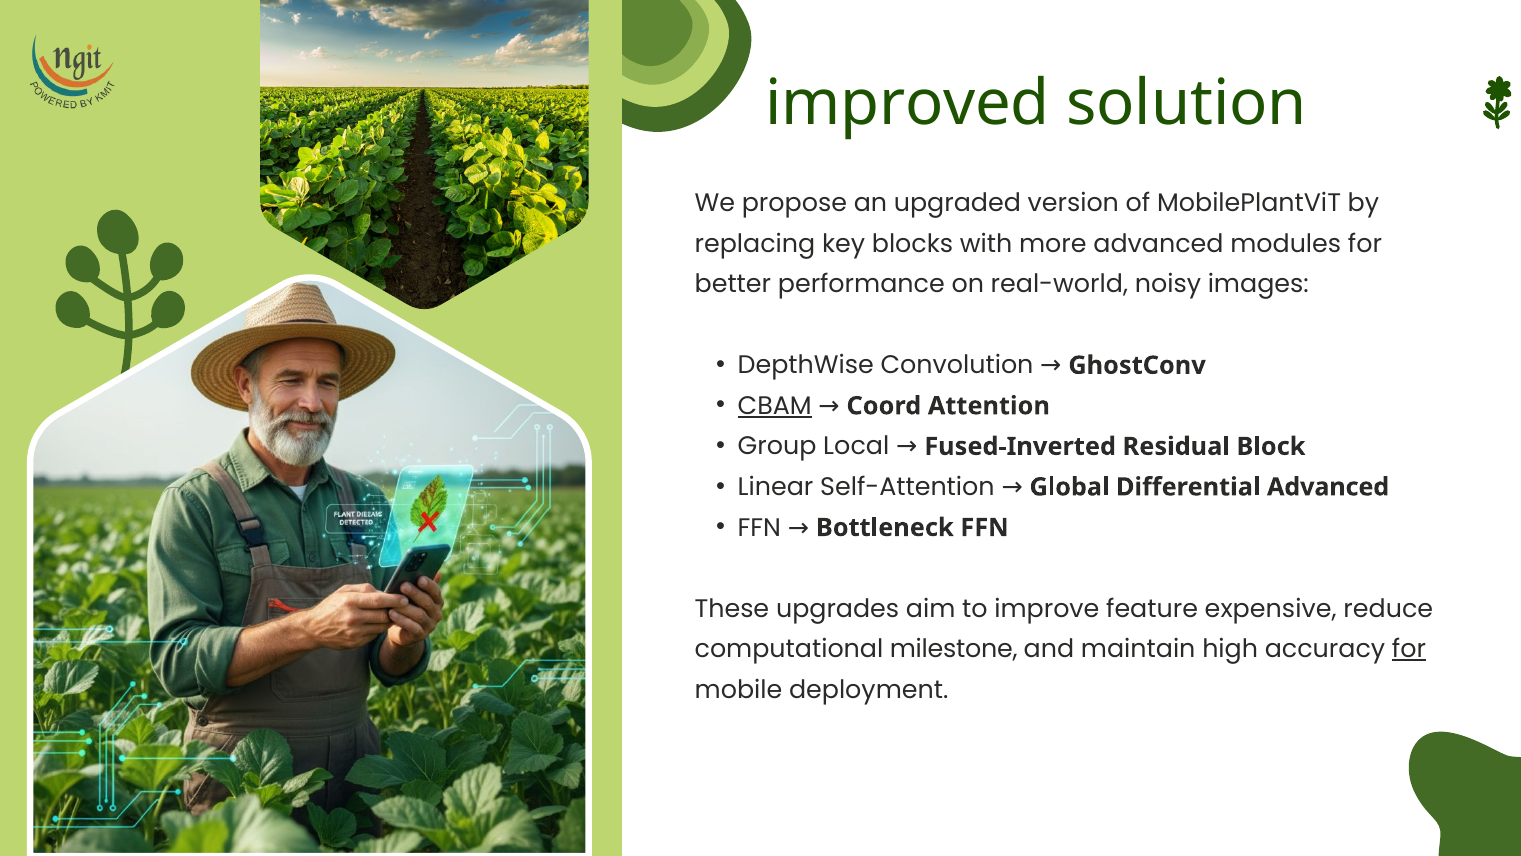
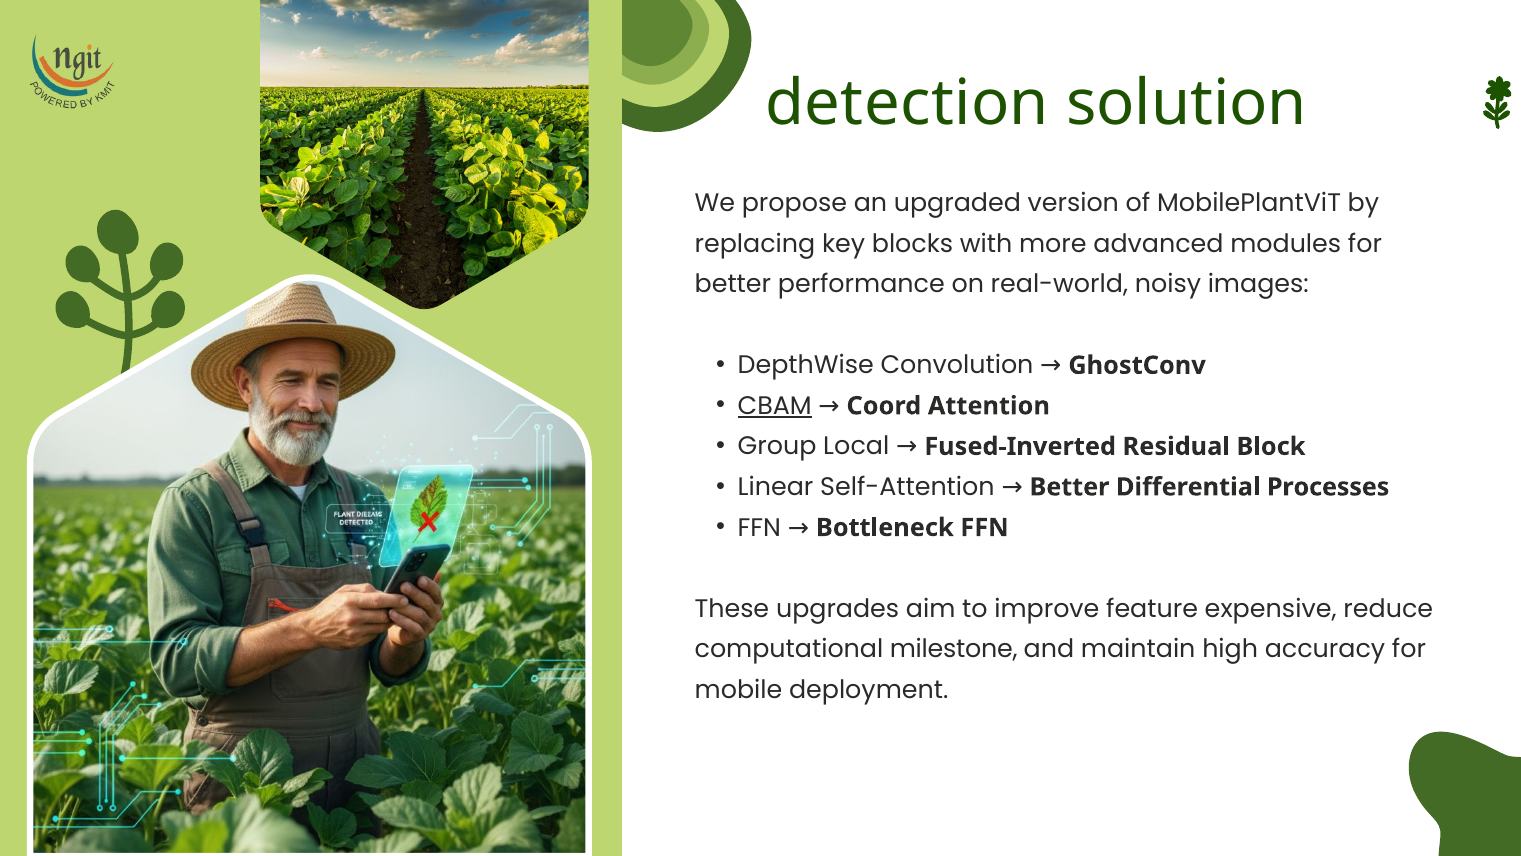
improved: improved -> detection
Global at (1069, 487): Global -> Better
Differential Advanced: Advanced -> Processes
for at (1409, 649) underline: present -> none
